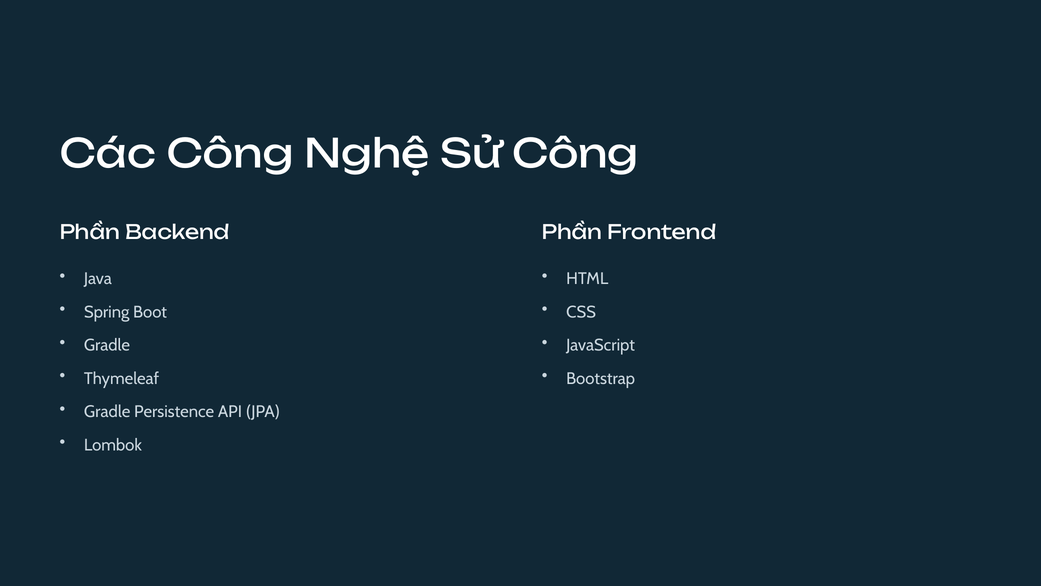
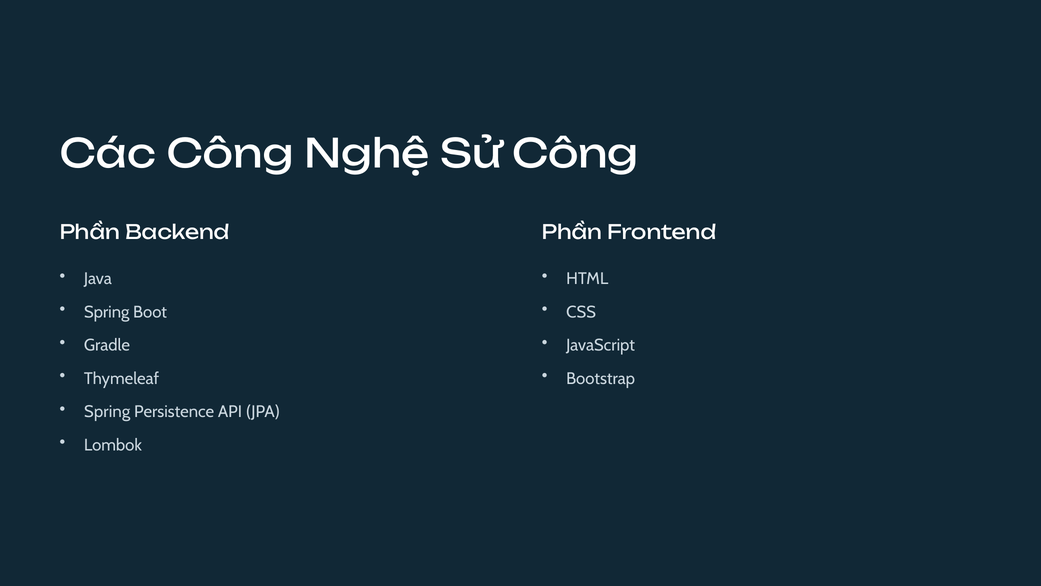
Gradle at (107, 412): Gradle -> Spring
